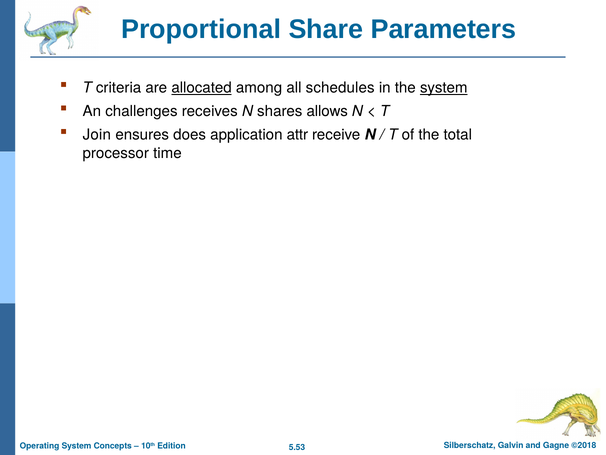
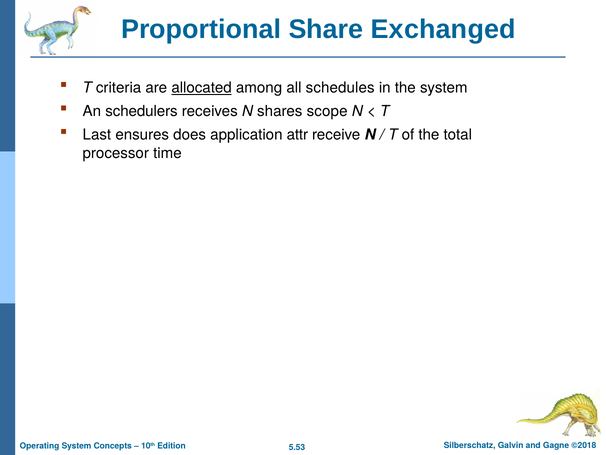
Parameters: Parameters -> Exchanged
system at (444, 88) underline: present -> none
challenges: challenges -> schedulers
allows: allows -> scope
Join: Join -> Last
